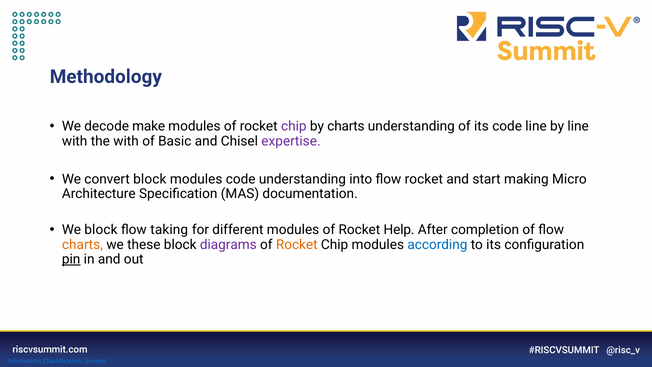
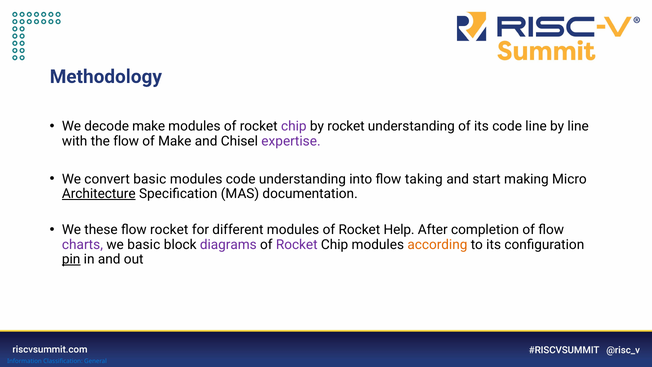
by charts: charts -> rocket
the with: with -> flow
of Basic: Basic -> Make
convert block: block -> basic
flow rocket: rocket -> taking
Architecture underline: none -> present
We block: block -> these
flow taking: taking -> rocket
charts at (82, 244) colour: orange -> purple
we these: these -> basic
Rocket at (297, 244) colour: orange -> purple
according colour: blue -> orange
